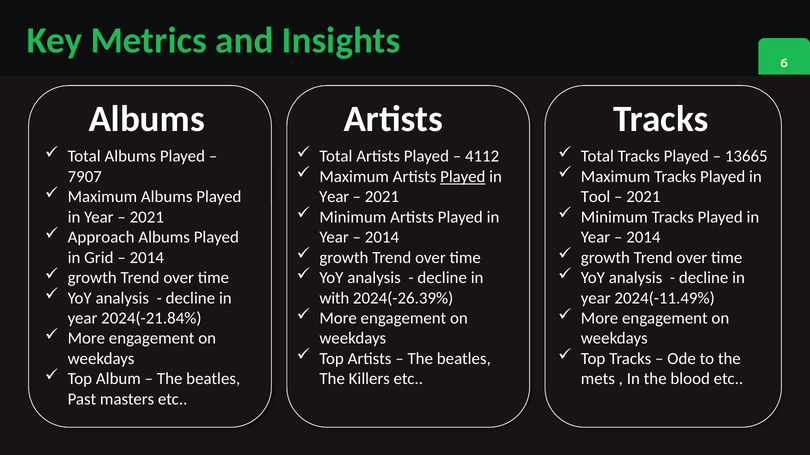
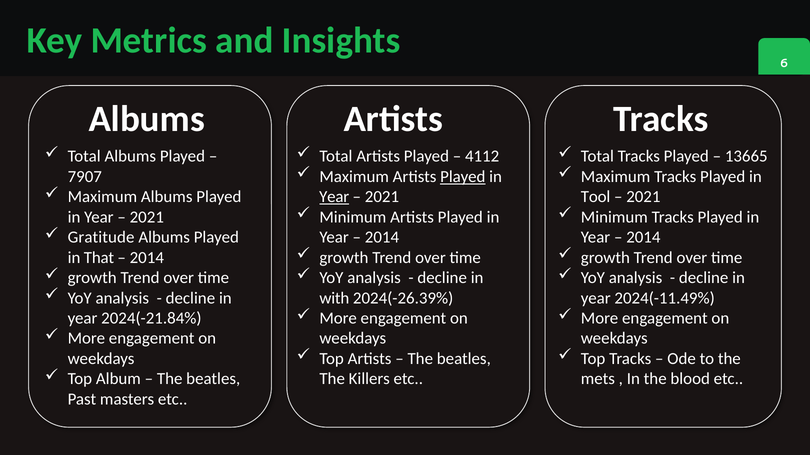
Year at (334, 197) underline: none -> present
Approach: Approach -> Gratitude
Grid: Grid -> That
